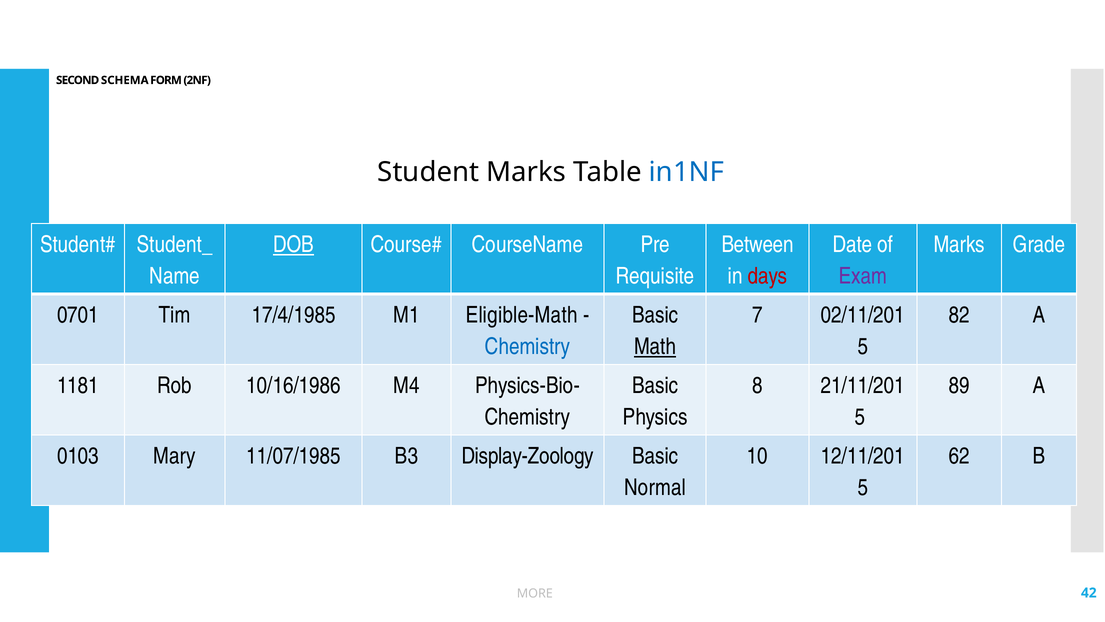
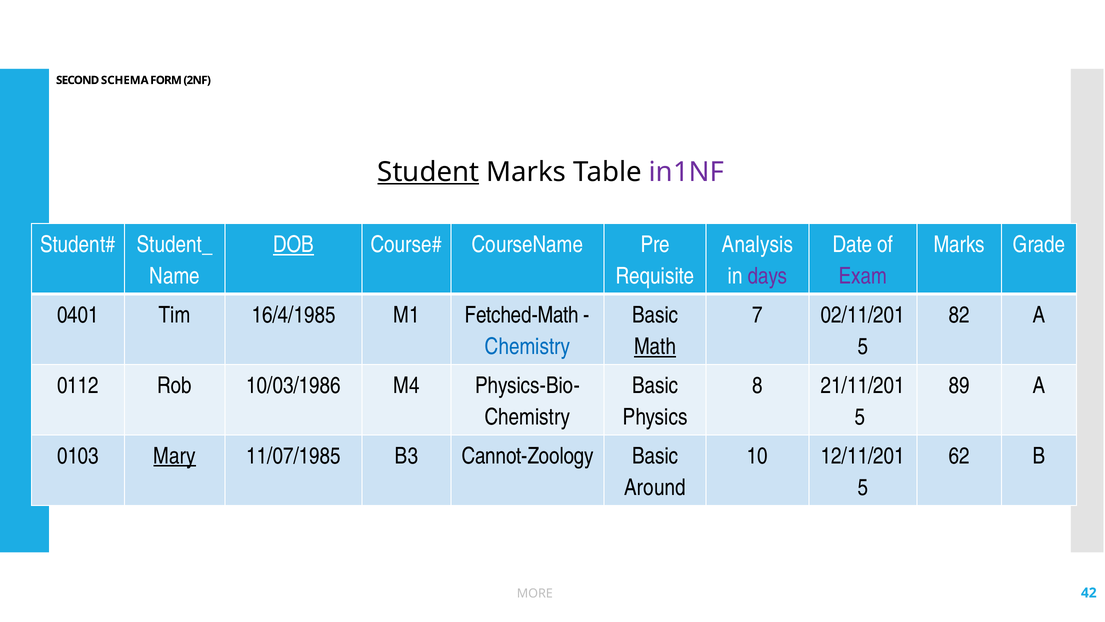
Student underline: none -> present
in1NF colour: blue -> purple
Between: Between -> Analysis
days colour: red -> purple
0701: 0701 -> 0401
17/4/1985: 17/4/1985 -> 16/4/1985
Eligible-Math: Eligible-Math -> Fetched-Math
1181: 1181 -> 0112
10/16/1986: 10/16/1986 -> 10/03/1986
Mary underline: none -> present
Display-Zoology: Display-Zoology -> Cannot-Zoology
Normal: Normal -> Around
